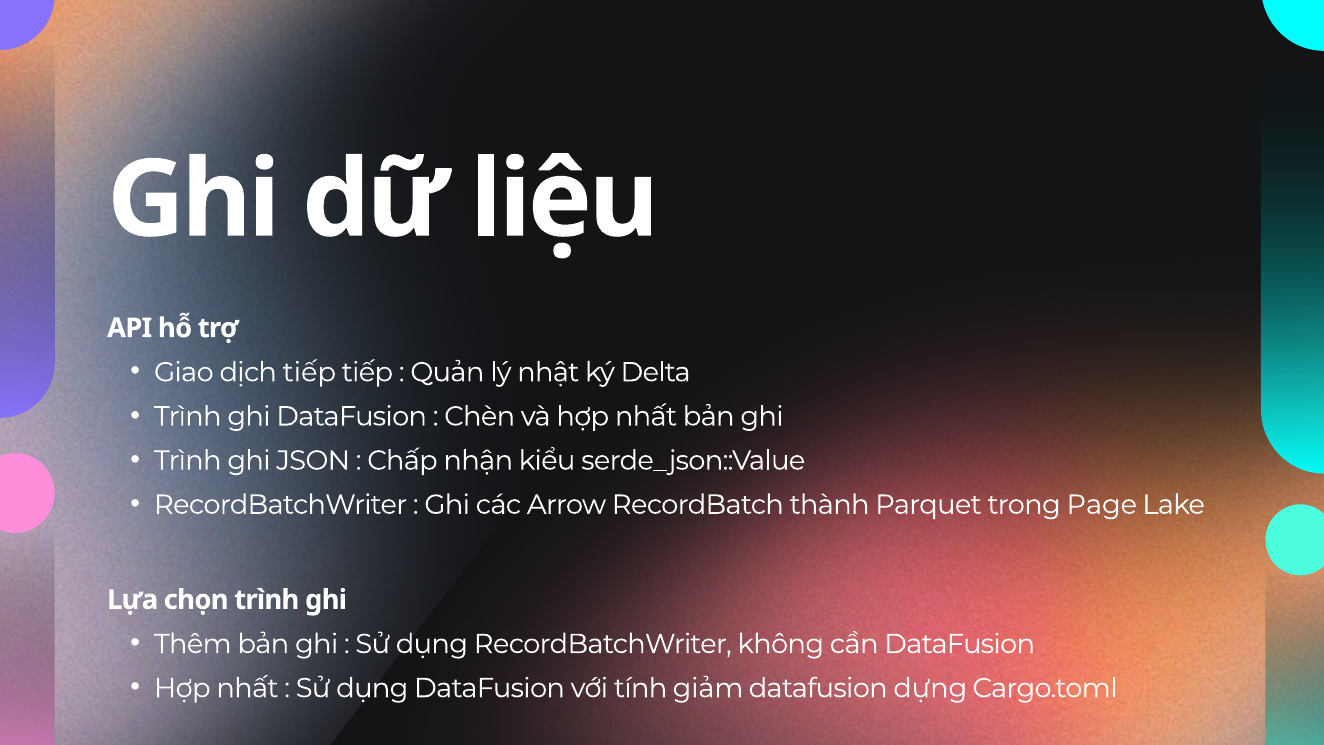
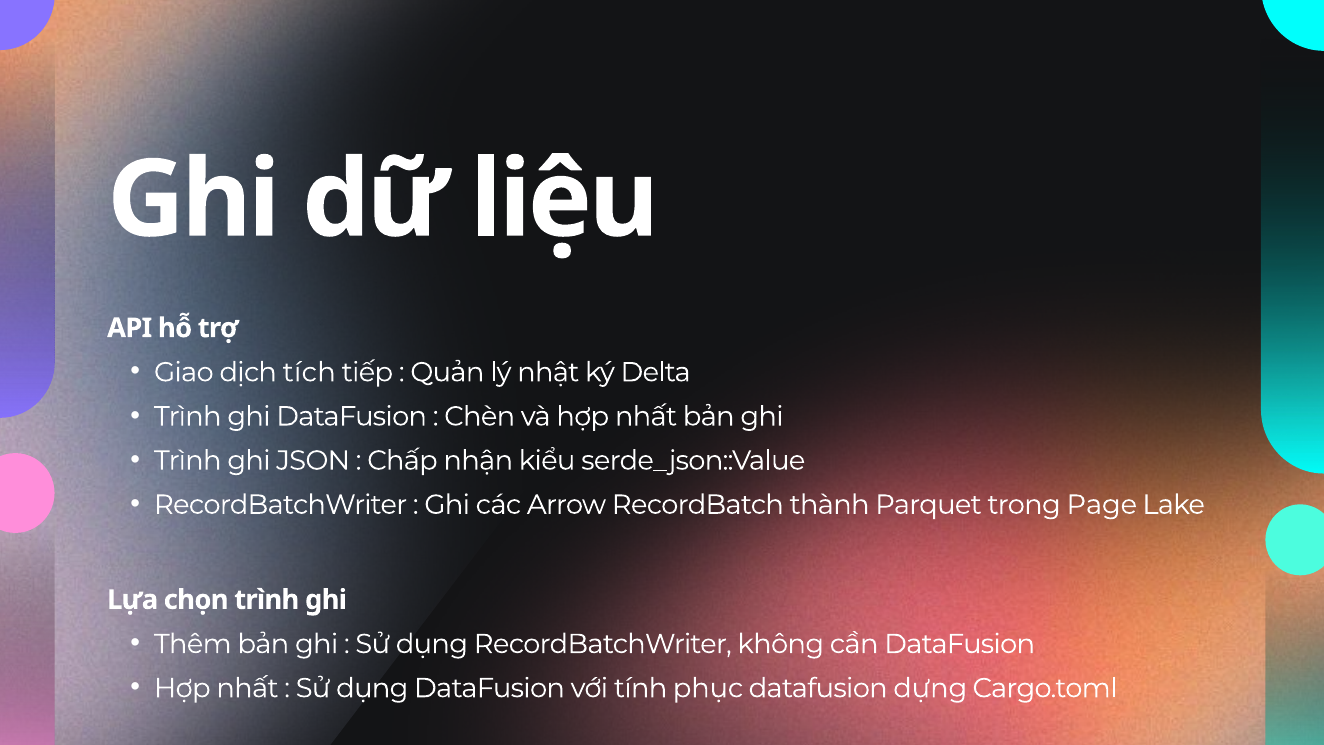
dịch tiếp: tiếp -> tích
giảm: giảm -> phục
